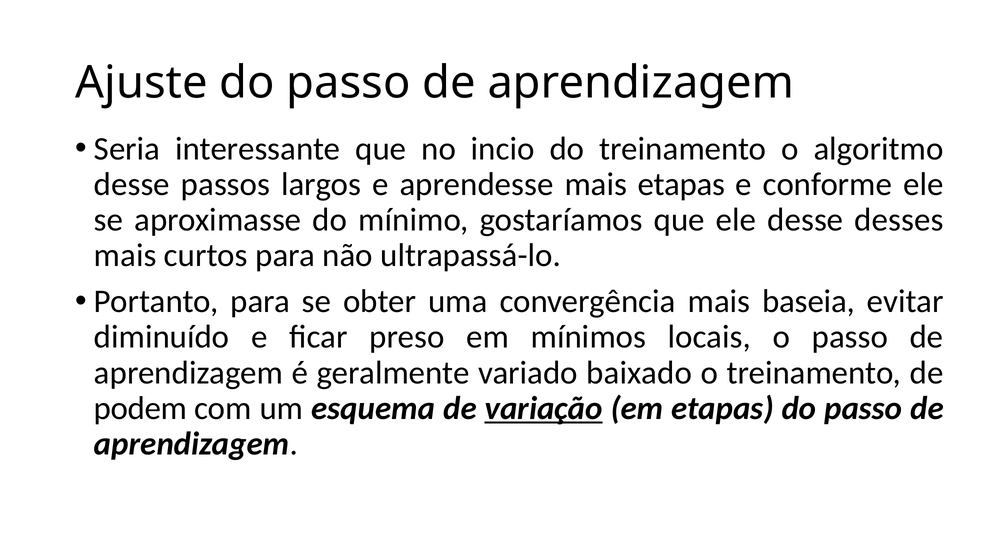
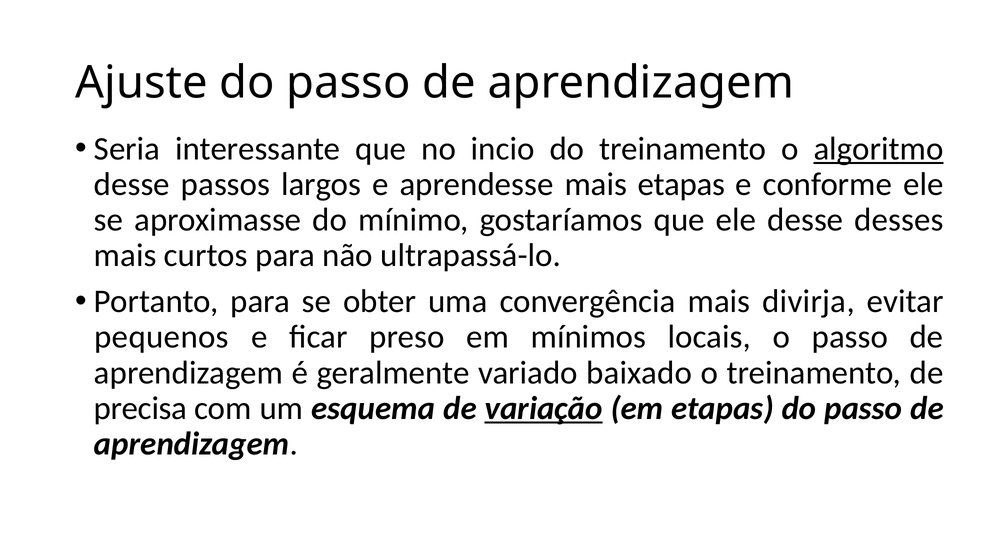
algoritmo underline: none -> present
baseia: baseia -> divirja
diminuído: diminuído -> pequenos
podem: podem -> precisa
